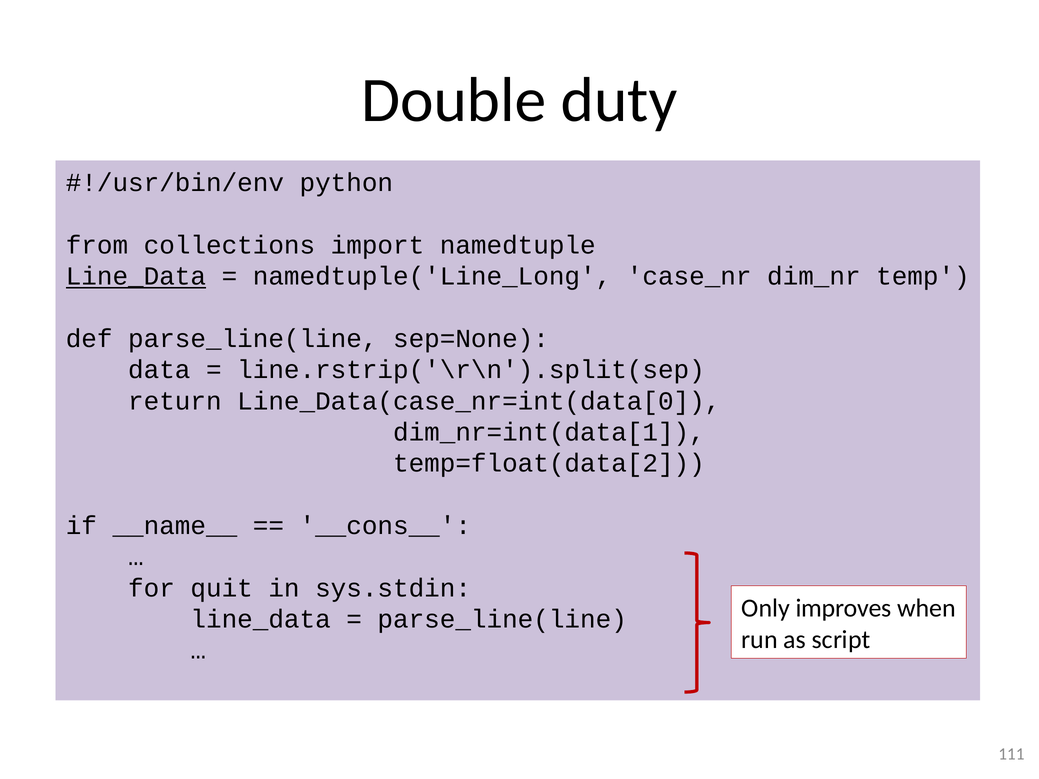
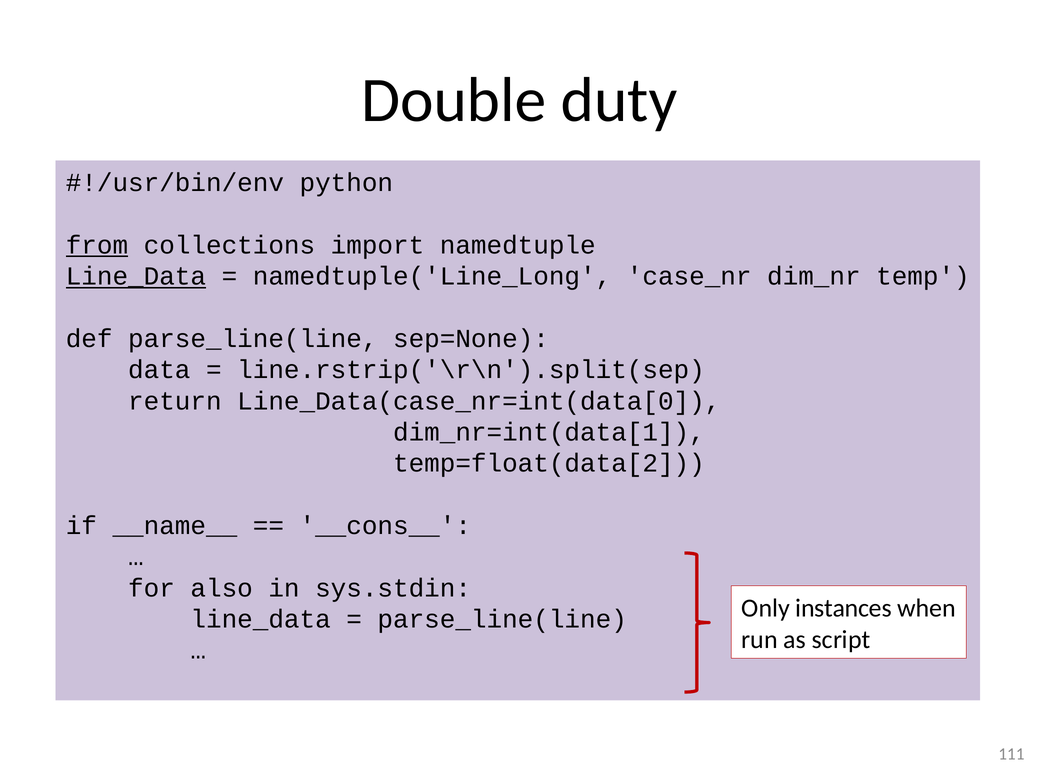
from underline: none -> present
quit: quit -> also
improves: improves -> instances
